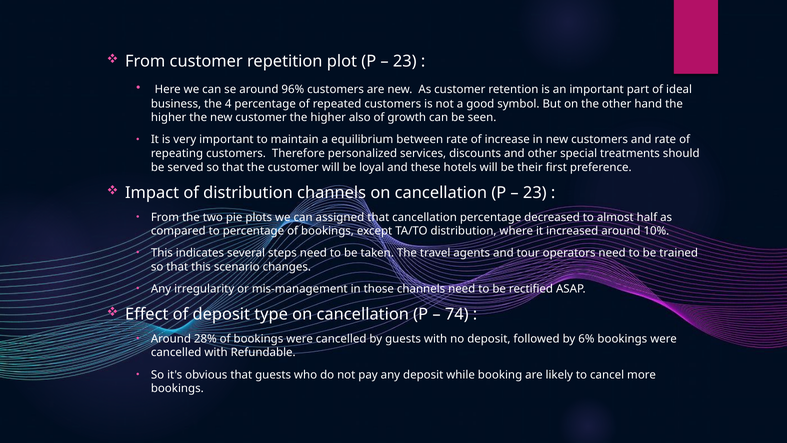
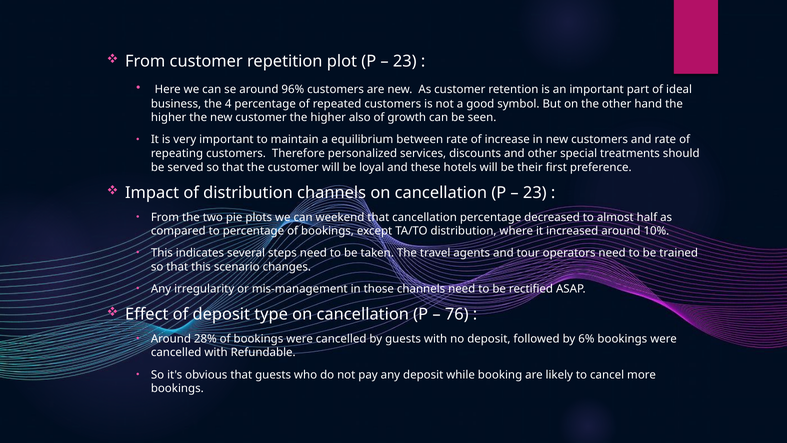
assigned: assigned -> weekend
74: 74 -> 76
